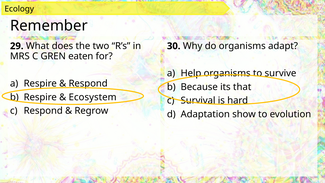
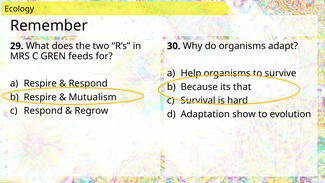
eaten: eaten -> feeds
Ecosystem: Ecosystem -> Mutualism
